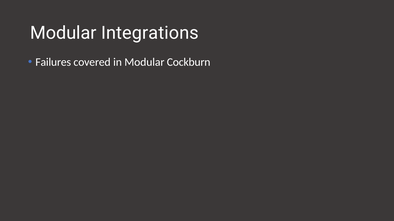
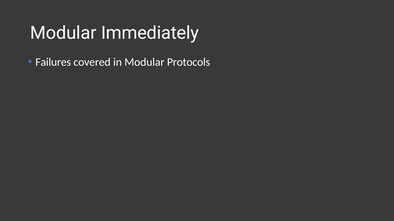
Integrations: Integrations -> Immediately
Cockburn: Cockburn -> Protocols
